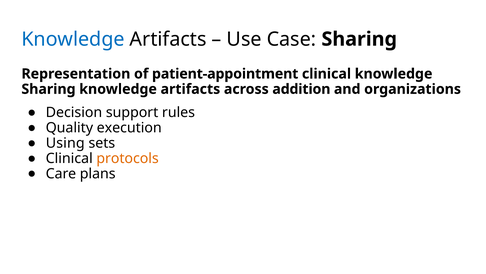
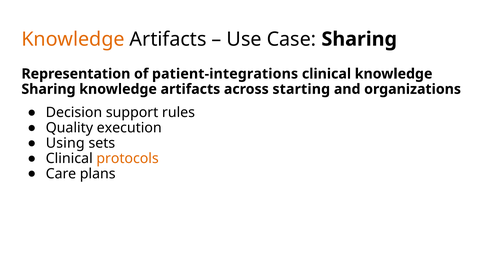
Knowledge at (73, 39) colour: blue -> orange
patient-appointment: patient-appointment -> patient-integrations
addition: addition -> starting
